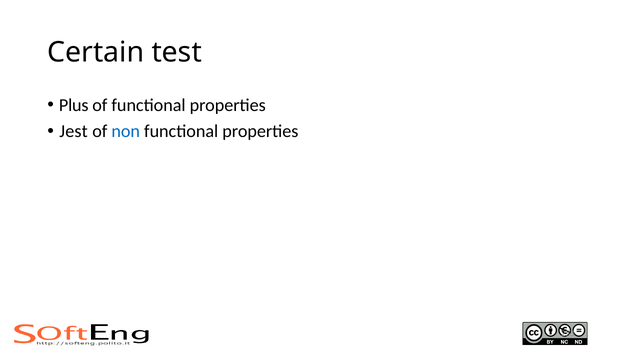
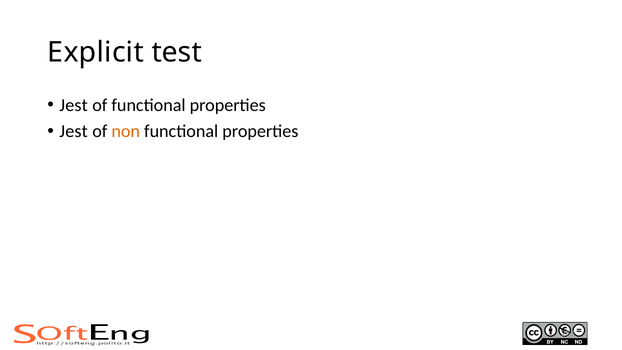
Certain: Certain -> Explicit
Plus at (74, 105): Plus -> Jest
non colour: blue -> orange
